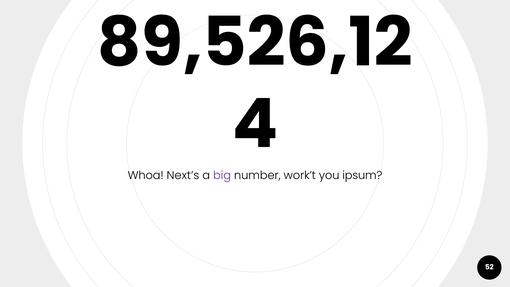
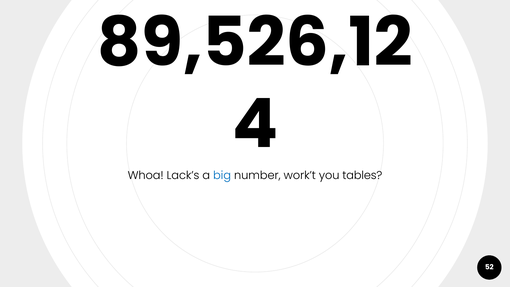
Next’s: Next’s -> Lack’s
big colour: purple -> blue
ipsum: ipsum -> tables
